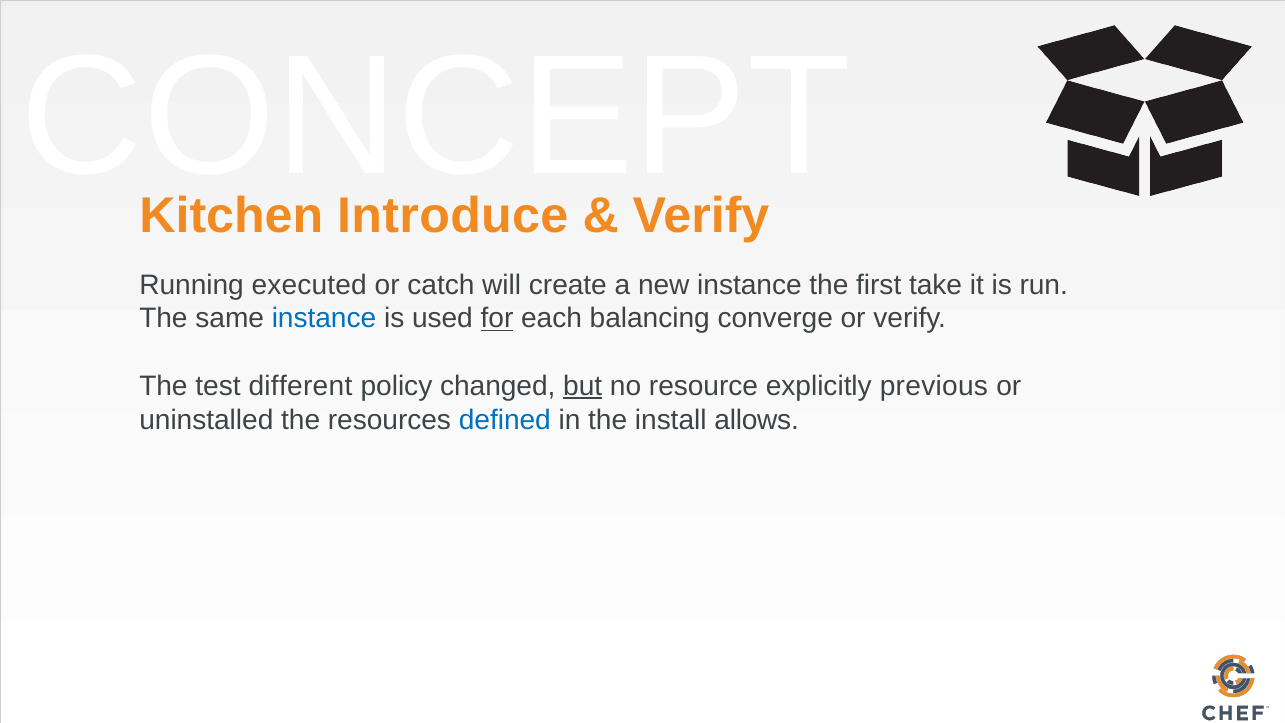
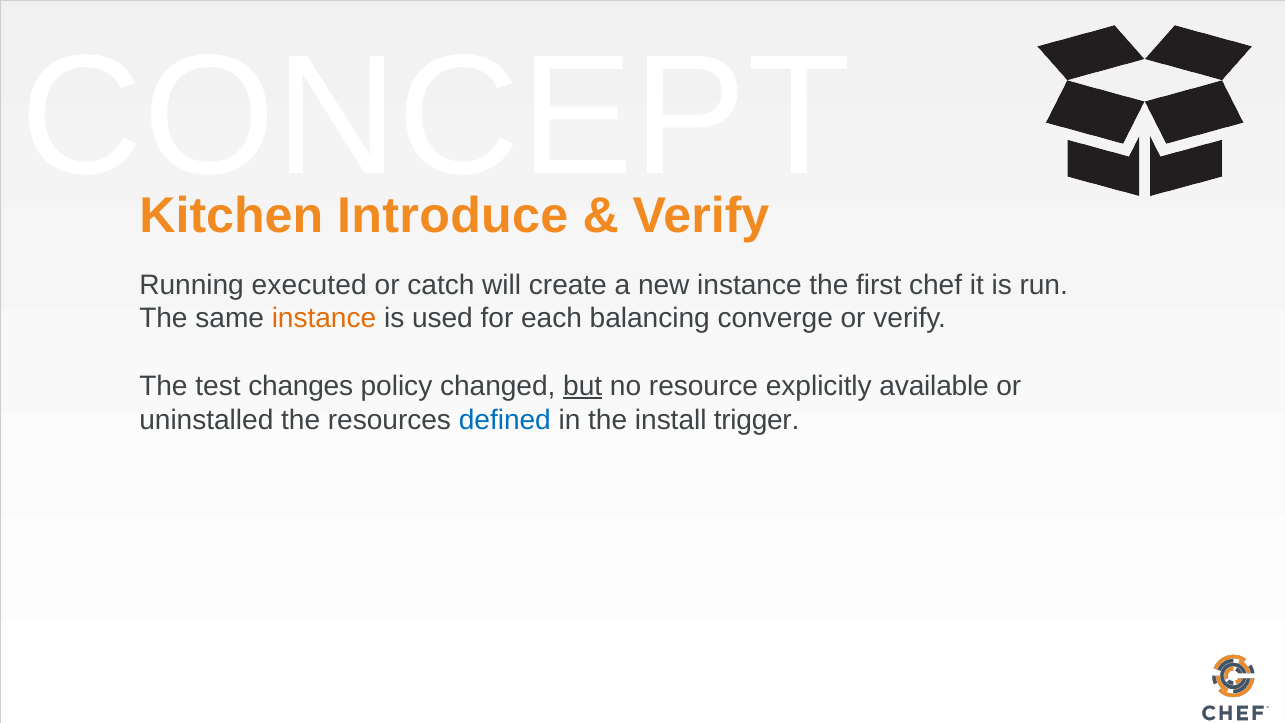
take: take -> chef
instance at (324, 318) colour: blue -> orange
for underline: present -> none
different: different -> changes
previous: previous -> available
allows: allows -> trigger
